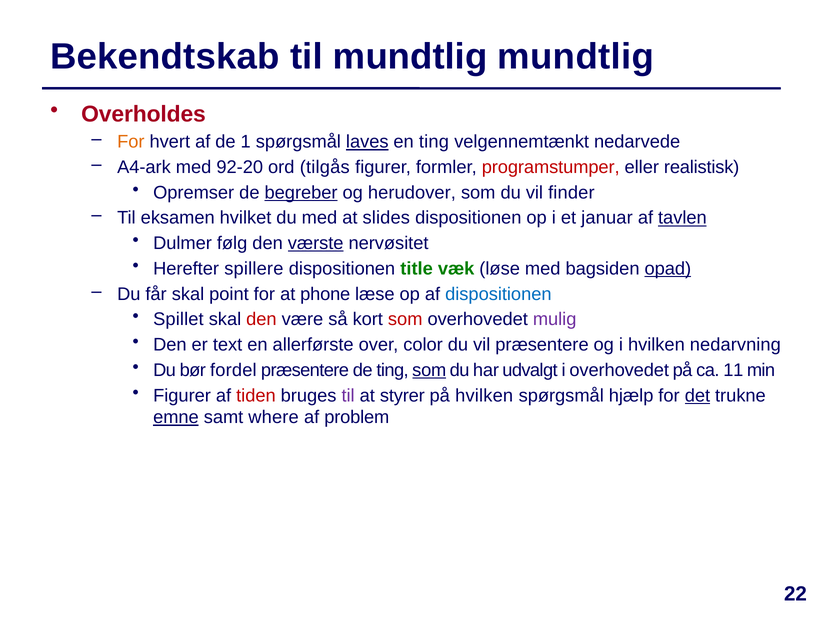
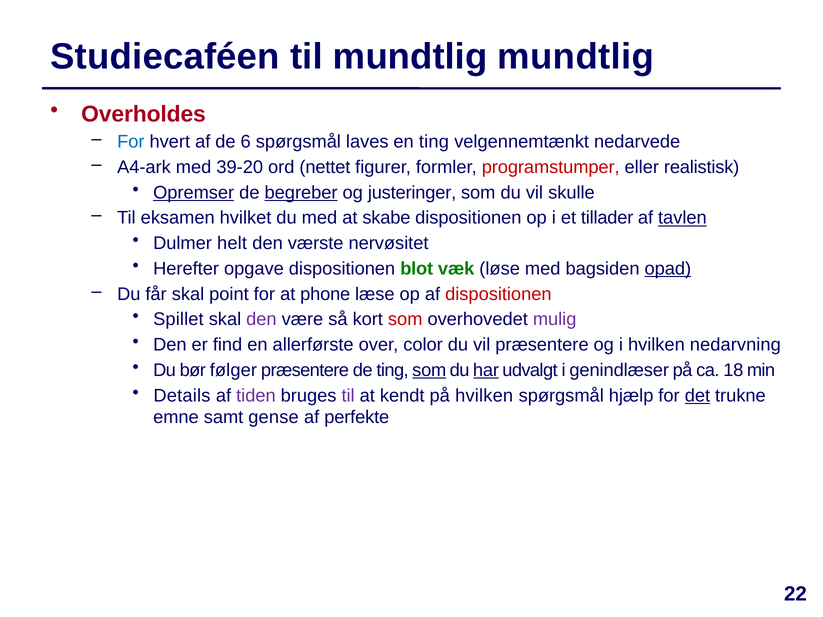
Bekendtskab: Bekendtskab -> Studiecaféen
For at (131, 142) colour: orange -> blue
1: 1 -> 6
laves underline: present -> none
92-20: 92-20 -> 39-20
tilgås: tilgås -> nettet
Opremser underline: none -> present
herudover: herudover -> justeringer
finder: finder -> skulle
slides: slides -> skabe
januar: januar -> tillader
følg: følg -> helt
værste underline: present -> none
spillere: spillere -> opgave
title: title -> blot
dispositionen at (498, 294) colour: blue -> red
den at (261, 320) colour: red -> purple
text: text -> find
fordel: fordel -> følger
har underline: none -> present
i overhovedet: overhovedet -> genindlæser
11: 11 -> 18
Figurer at (182, 396): Figurer -> Details
tiden colour: red -> purple
styrer: styrer -> kendt
emne underline: present -> none
where: where -> gense
problem: problem -> perfekte
